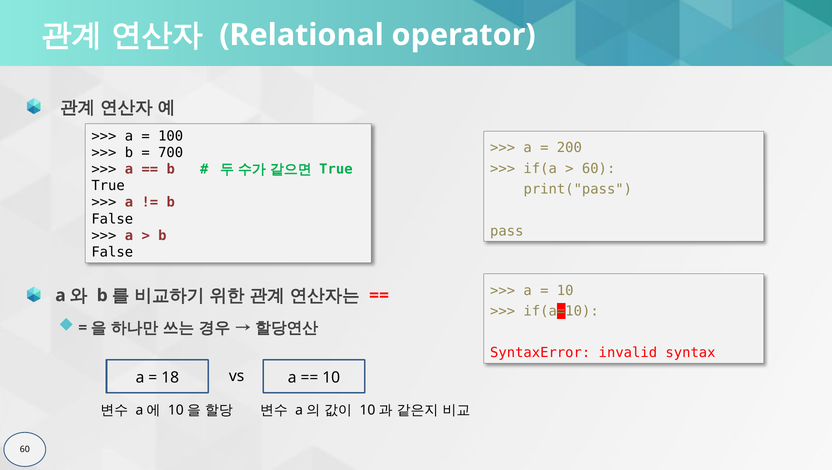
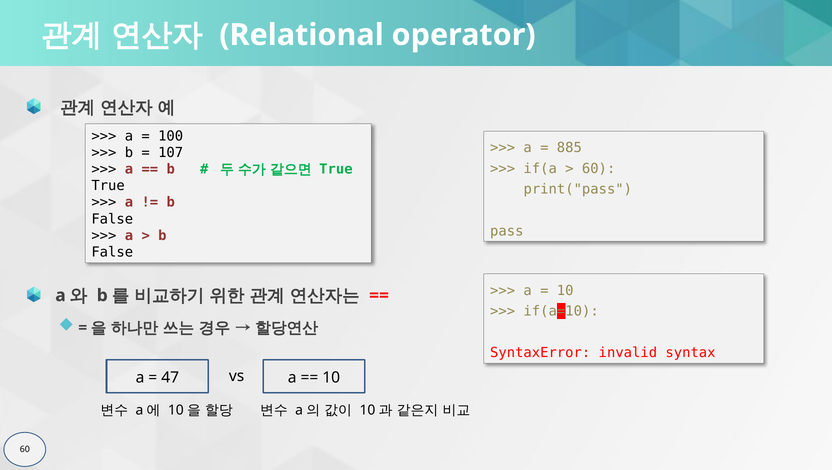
200: 200 -> 885
700: 700 -> 107
18: 18 -> 47
